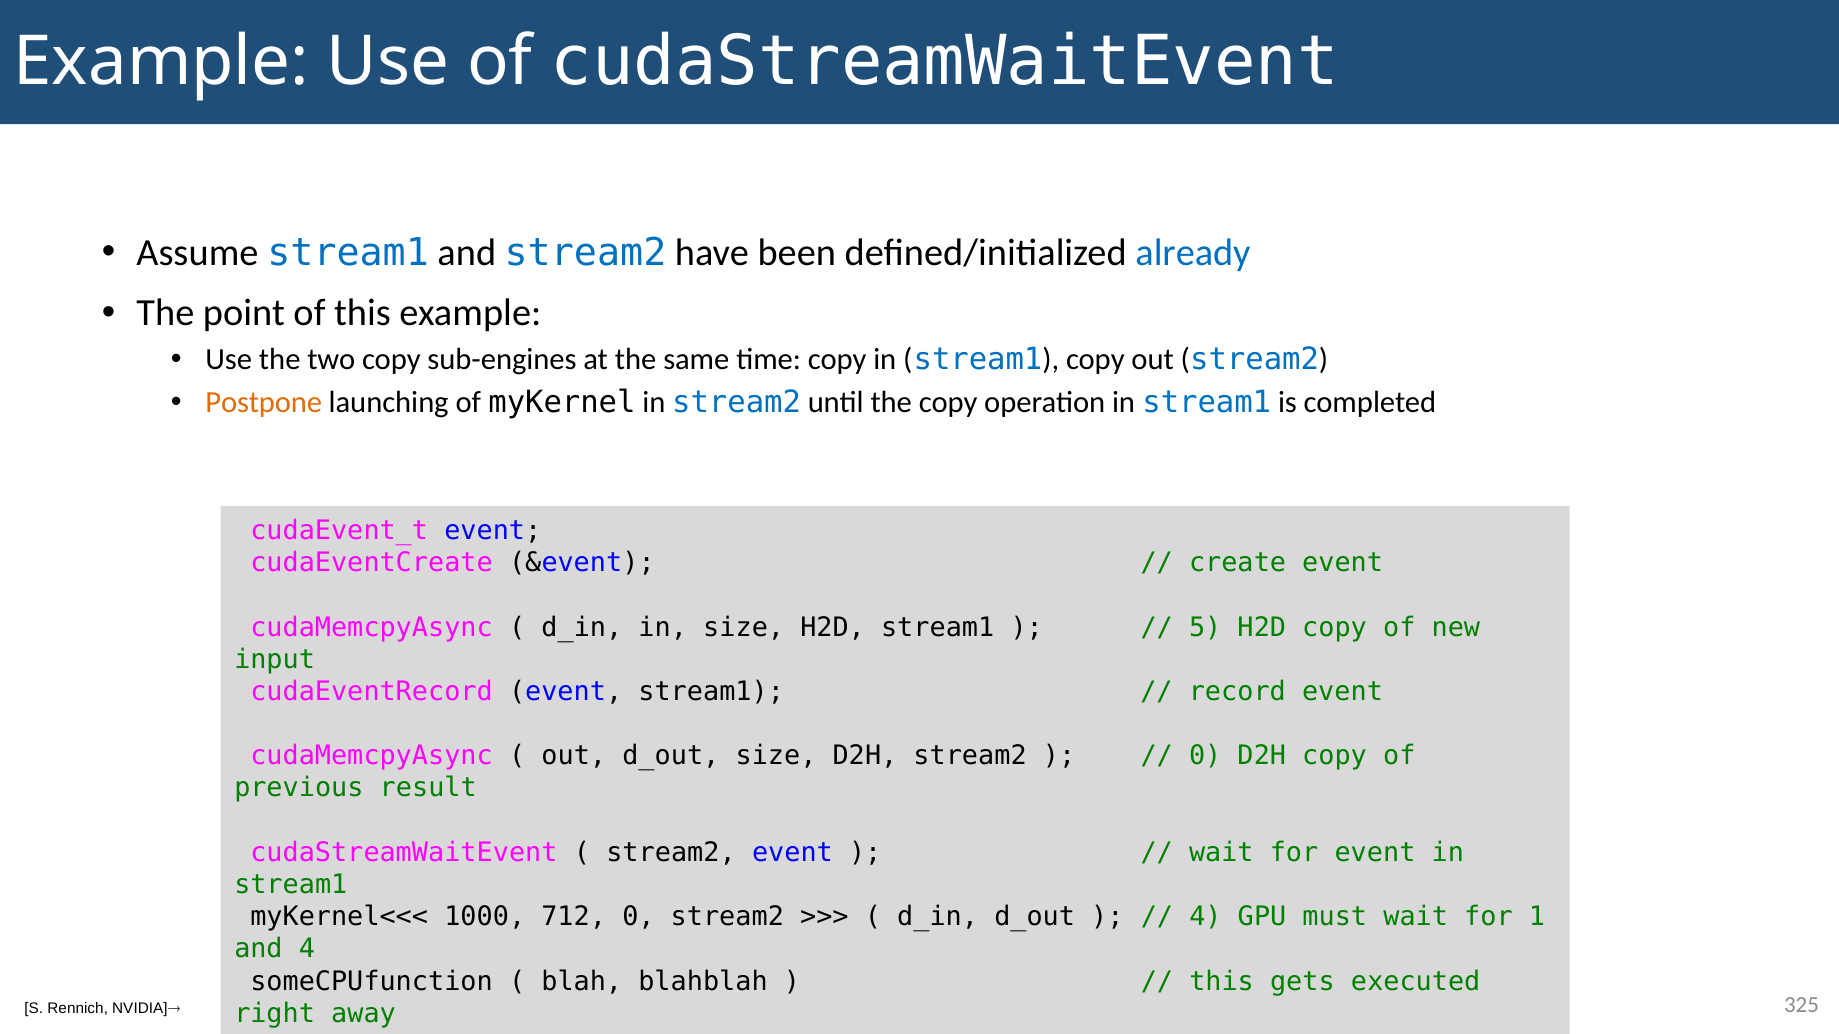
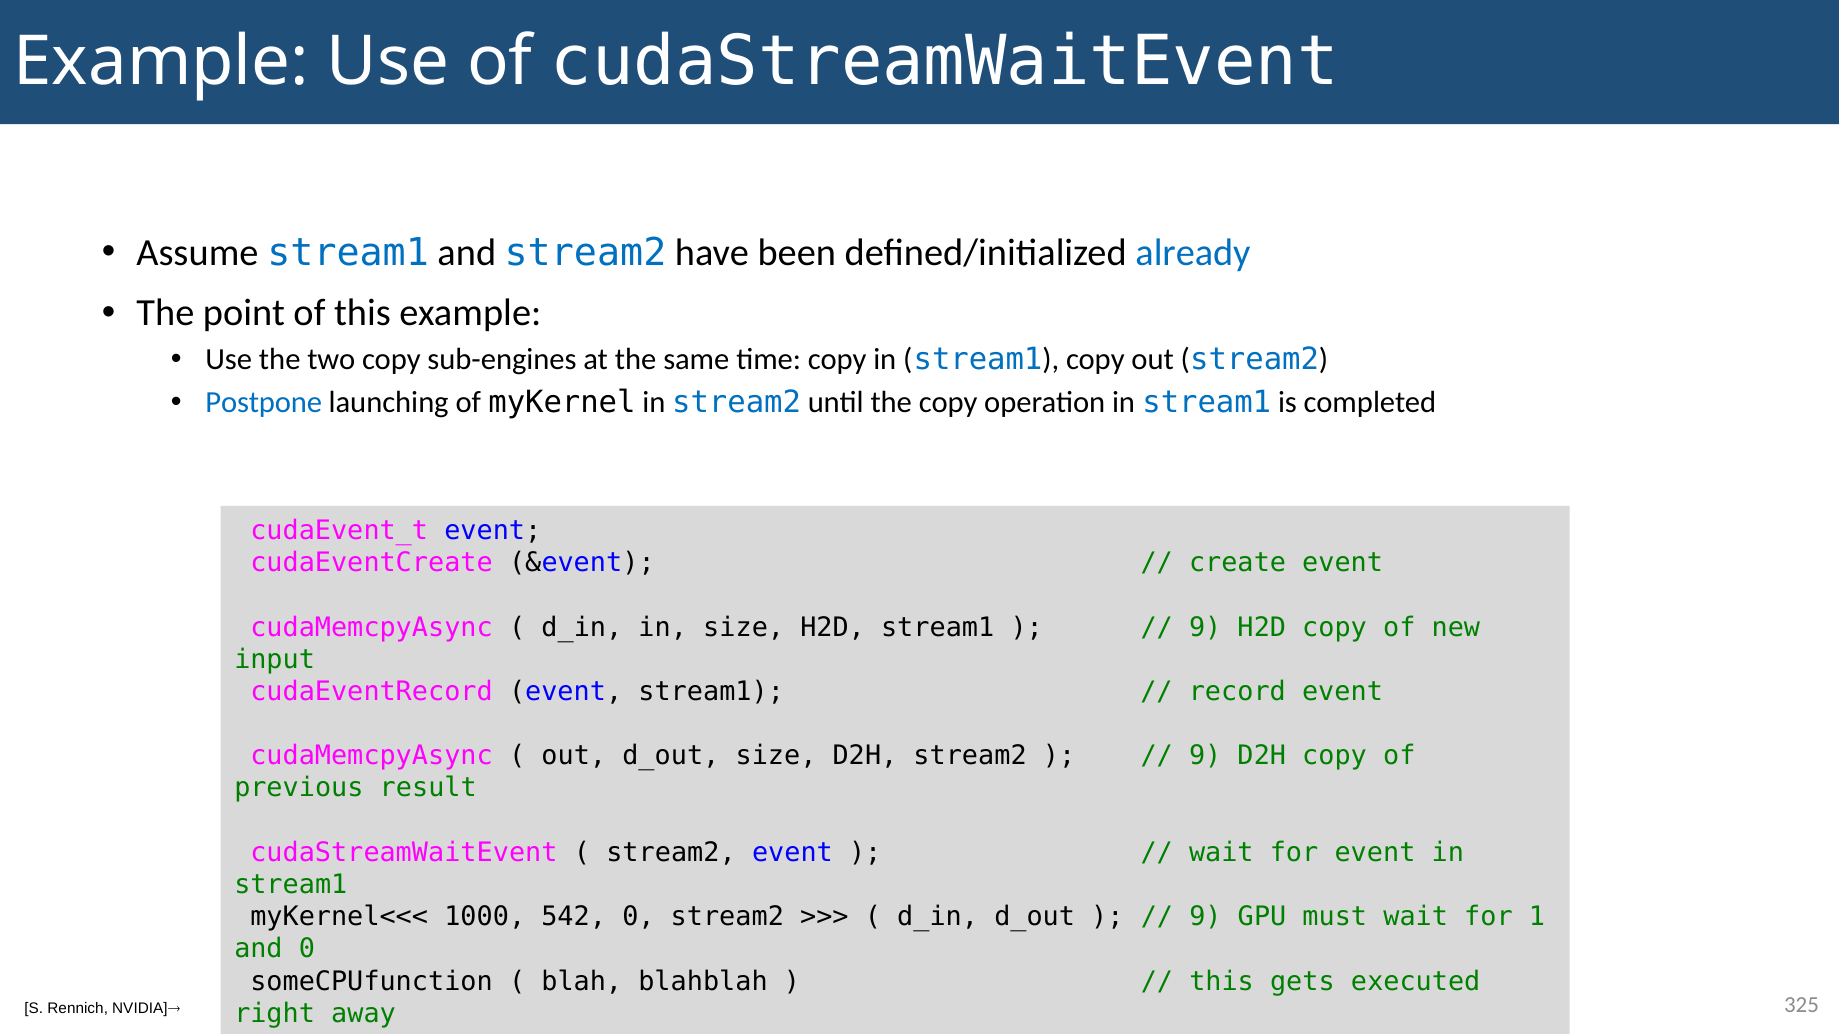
Postpone colour: orange -> blue
5 at (1205, 627): 5 -> 9
0 at (1205, 756): 0 -> 9
712: 712 -> 542
4 at (1205, 917): 4 -> 9
and 4: 4 -> 0
